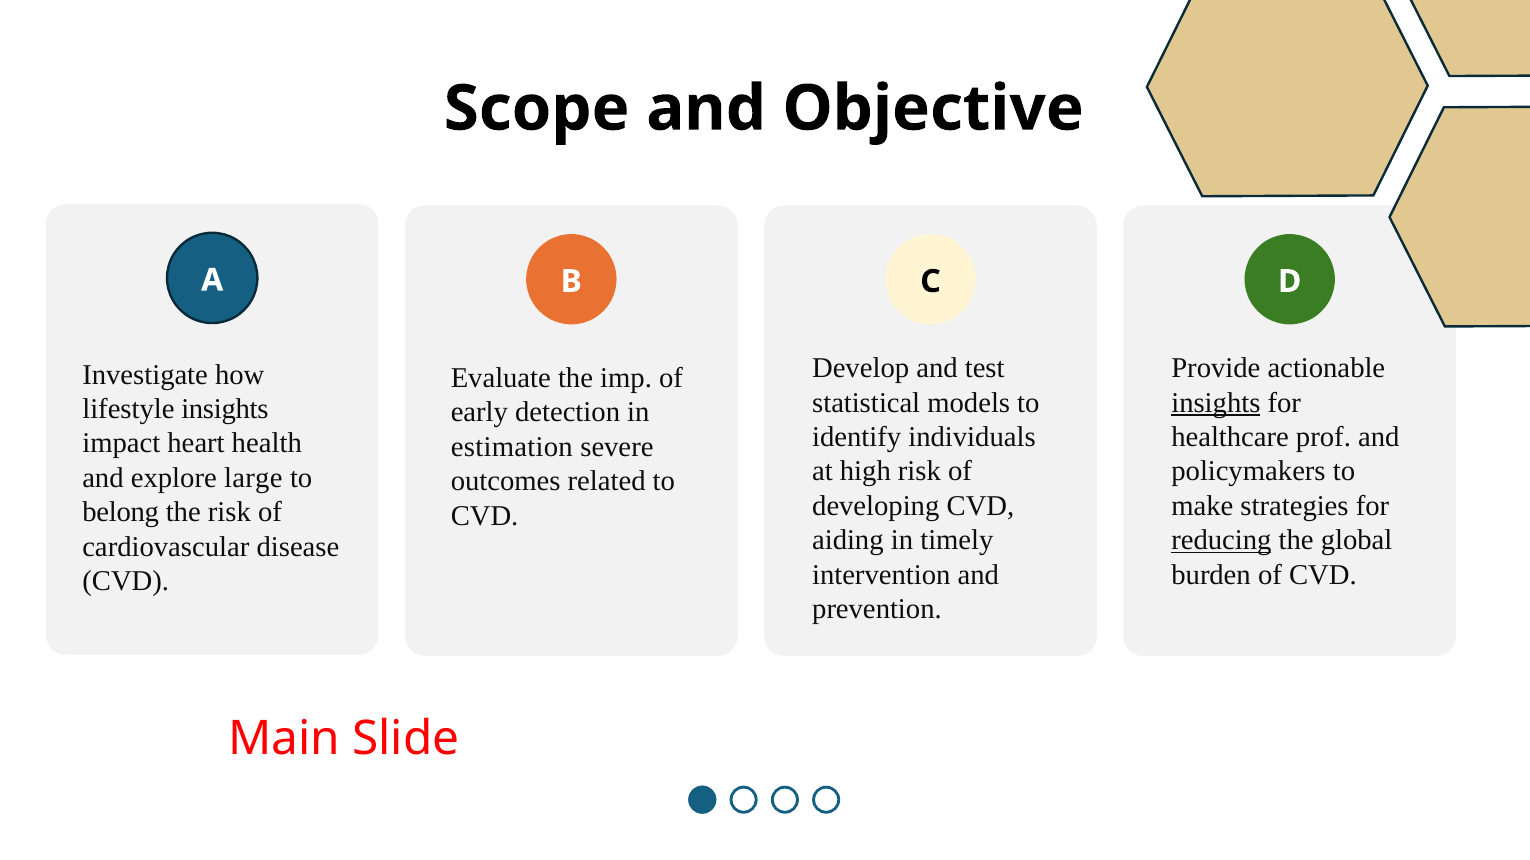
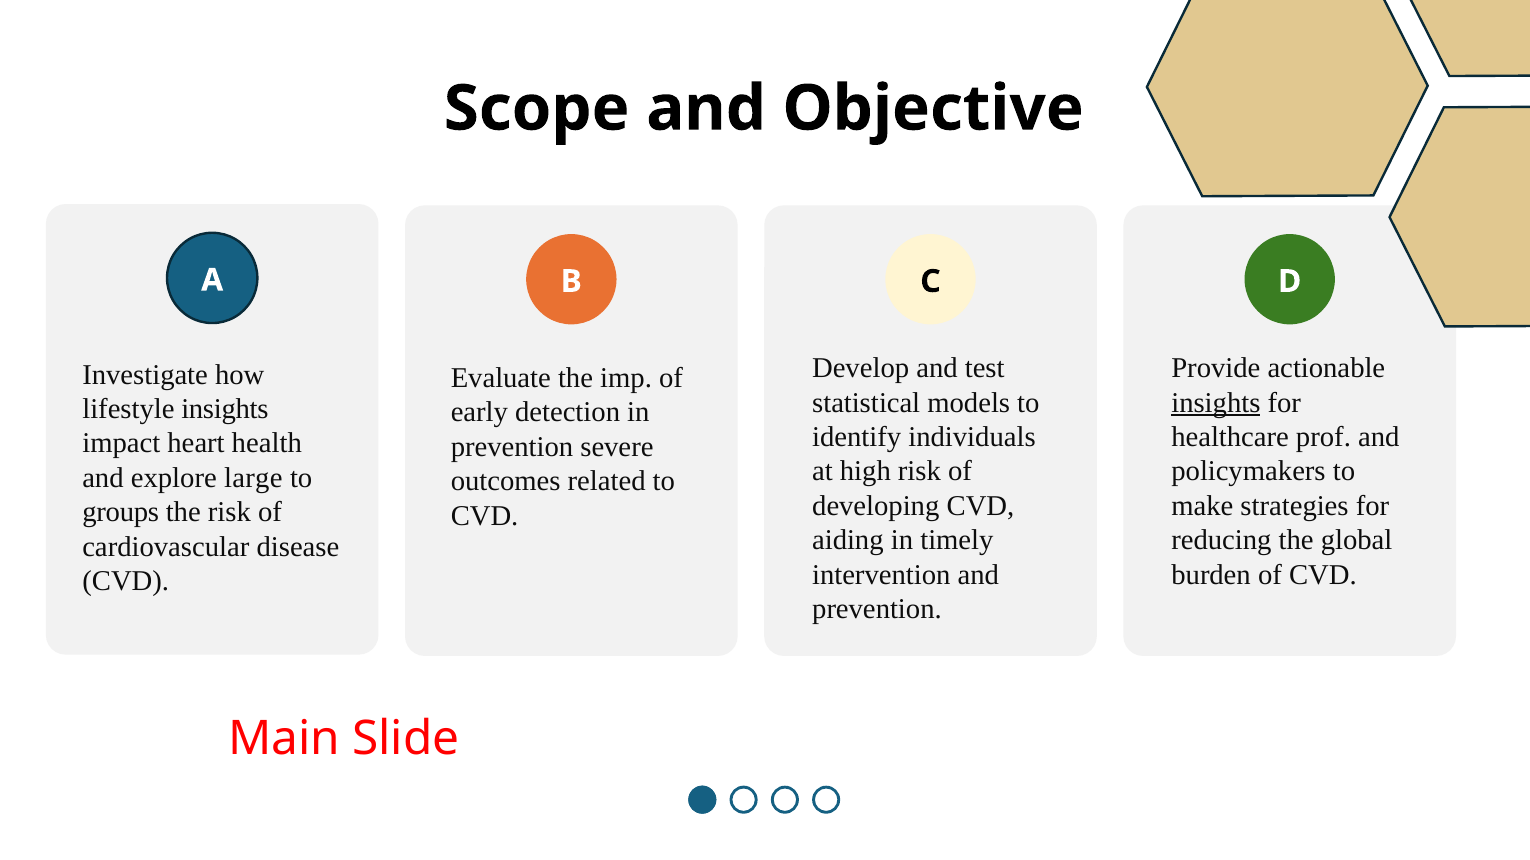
estimation at (512, 447): estimation -> prevention
belong: belong -> groups
reducing underline: present -> none
